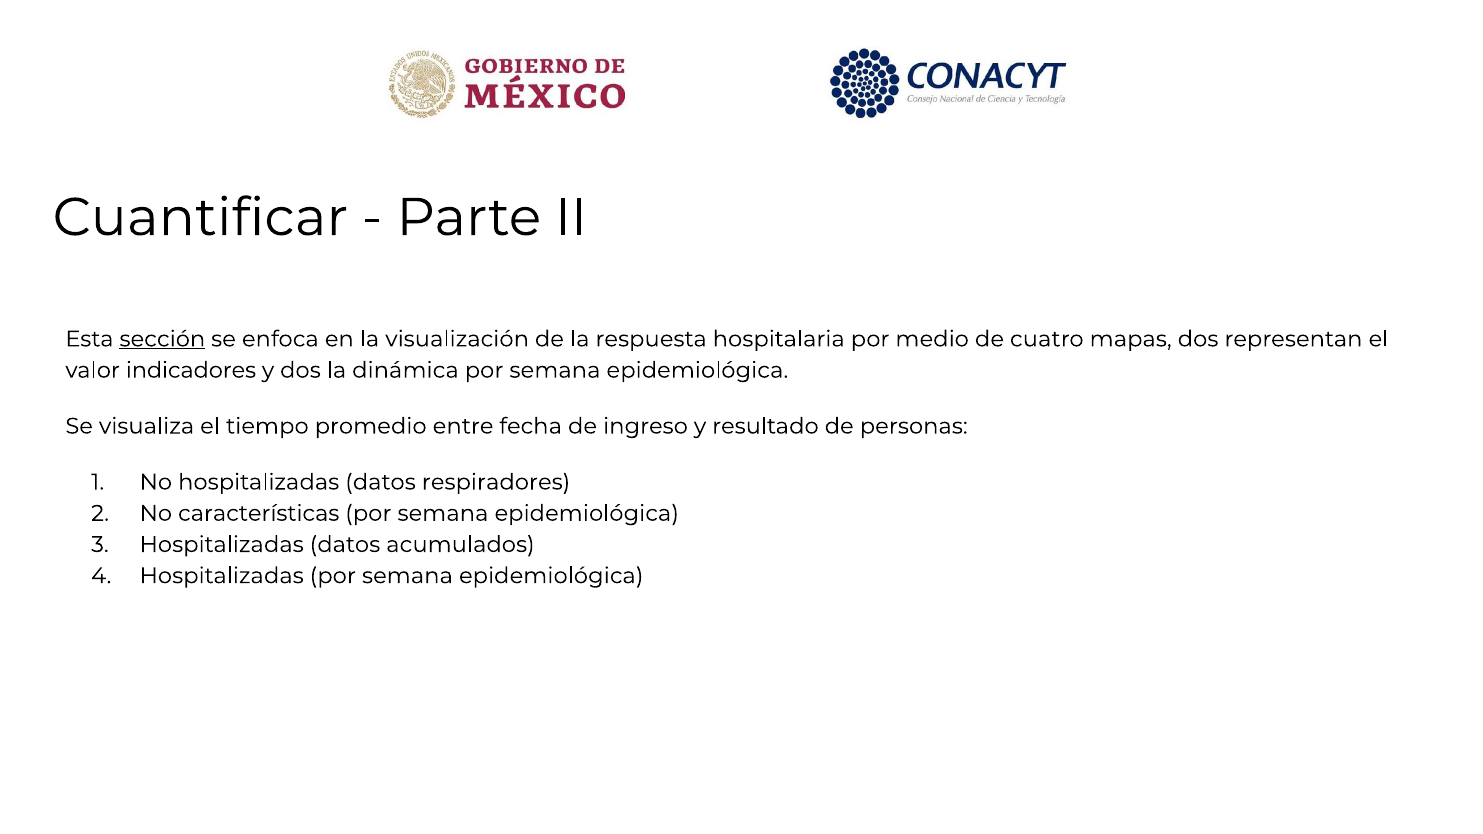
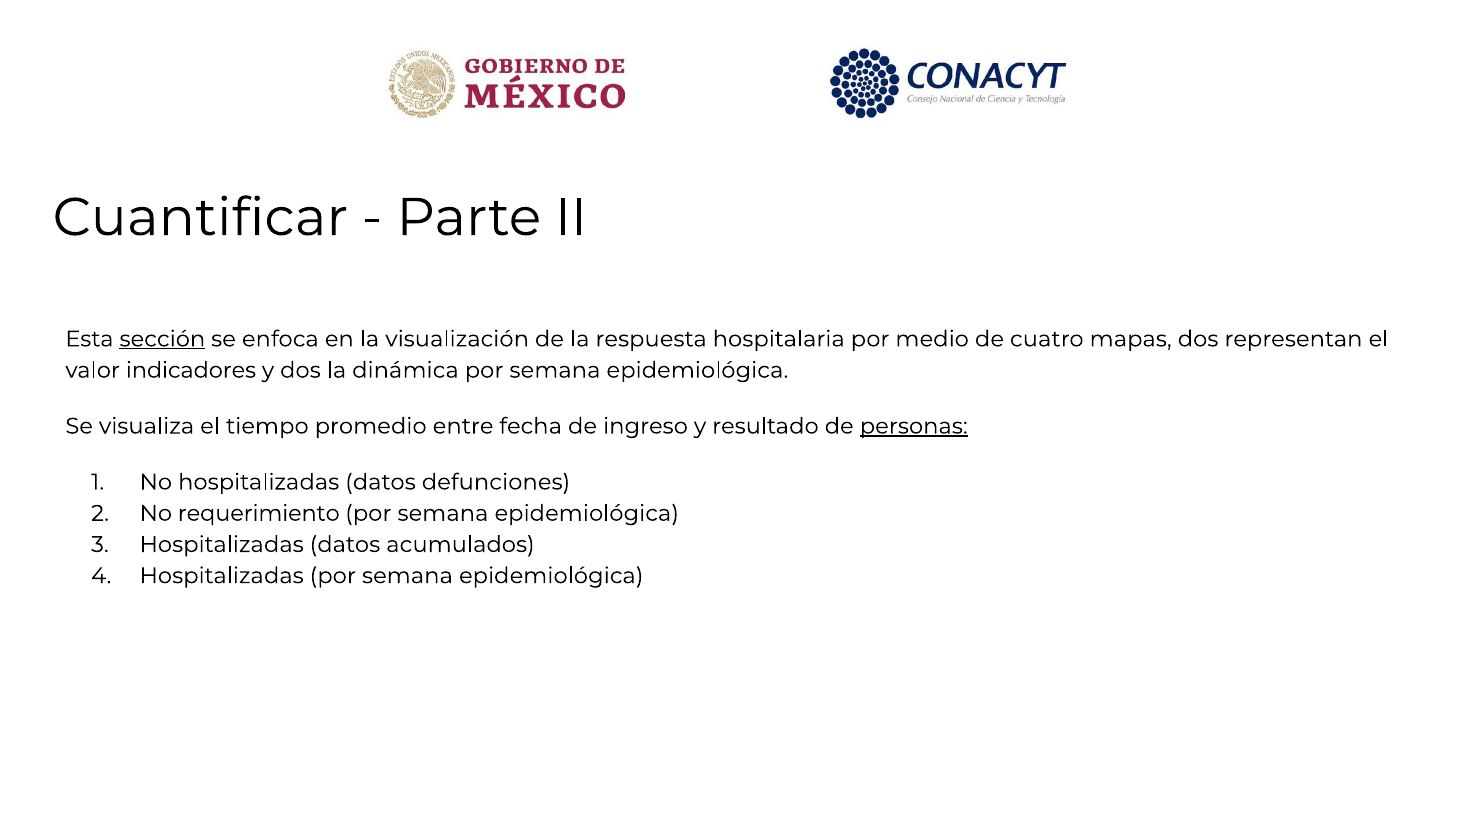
personas underline: none -> present
respiradores: respiradores -> defunciones
características: características -> requerimiento
